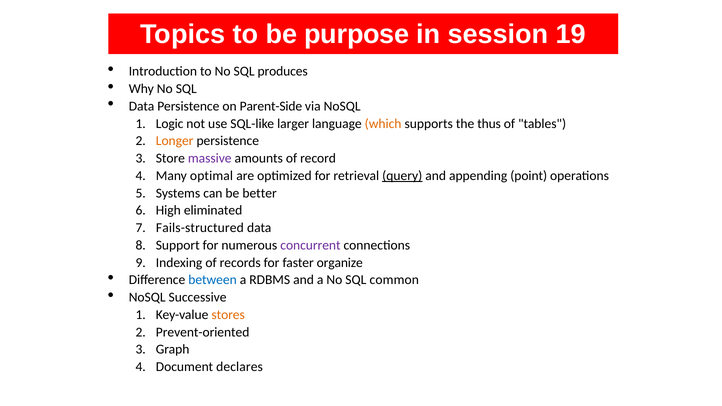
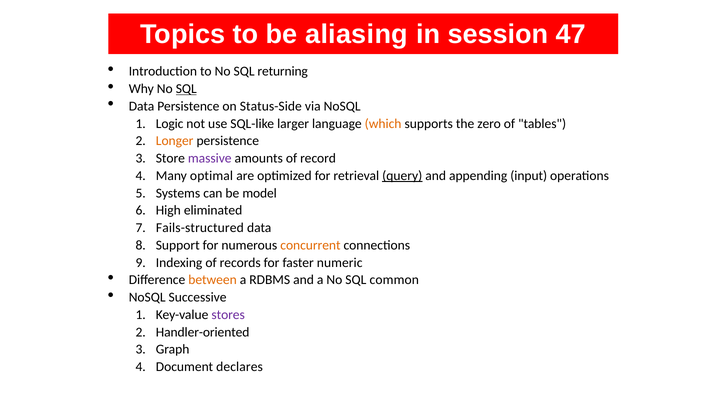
purpose: purpose -> aliasing
19: 19 -> 47
produces: produces -> returning
SQL at (186, 89) underline: none -> present
Parent-Side: Parent-Side -> Status-Side
thus: thus -> zero
point: point -> input
better: better -> model
concurrent colour: purple -> orange
organize: organize -> numeric
between colour: blue -> orange
stores colour: orange -> purple
Prevent-oriented: Prevent-oriented -> Handler-oriented
